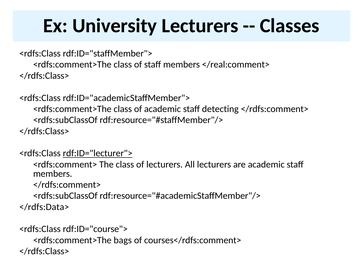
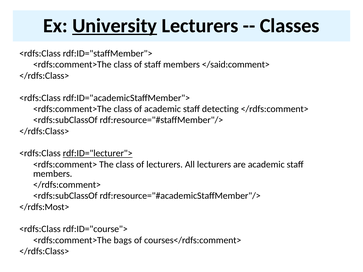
University underline: none -> present
</real:comment>: </real:comment> -> </said:comment>
</rdfs:Data>: </rdfs:Data> -> </rdfs:Most>
